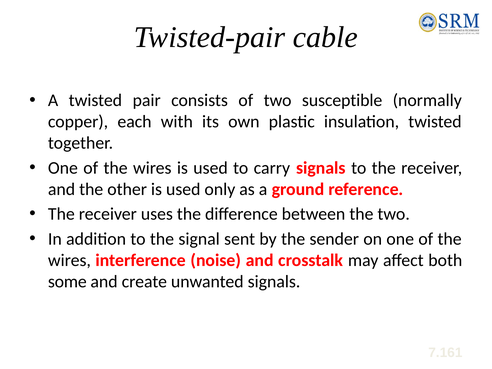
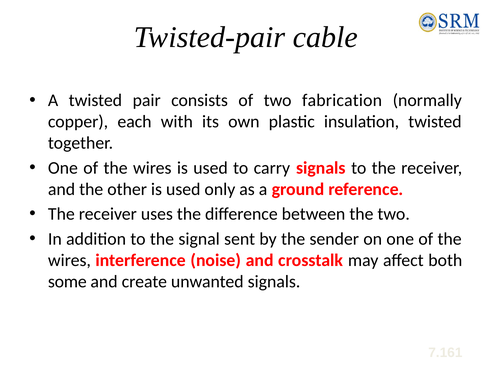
susceptible: susceptible -> fabrication
